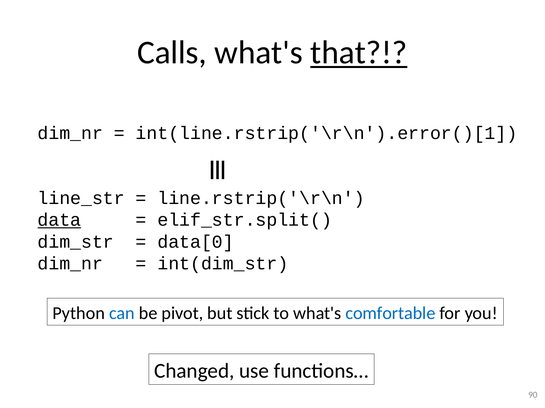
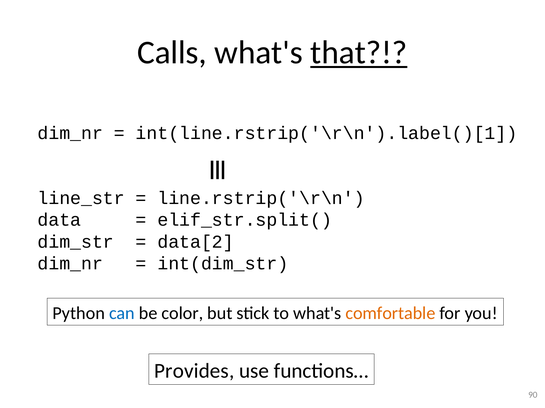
int(line.rstrip('\r\n').error()[1: int(line.rstrip('\r\n').error()[1 -> int(line.rstrip('\r\n').label()[1
data underline: present -> none
data[0: data[0 -> data[2
pivot: pivot -> color
comfortable colour: blue -> orange
Changed: Changed -> Provides
